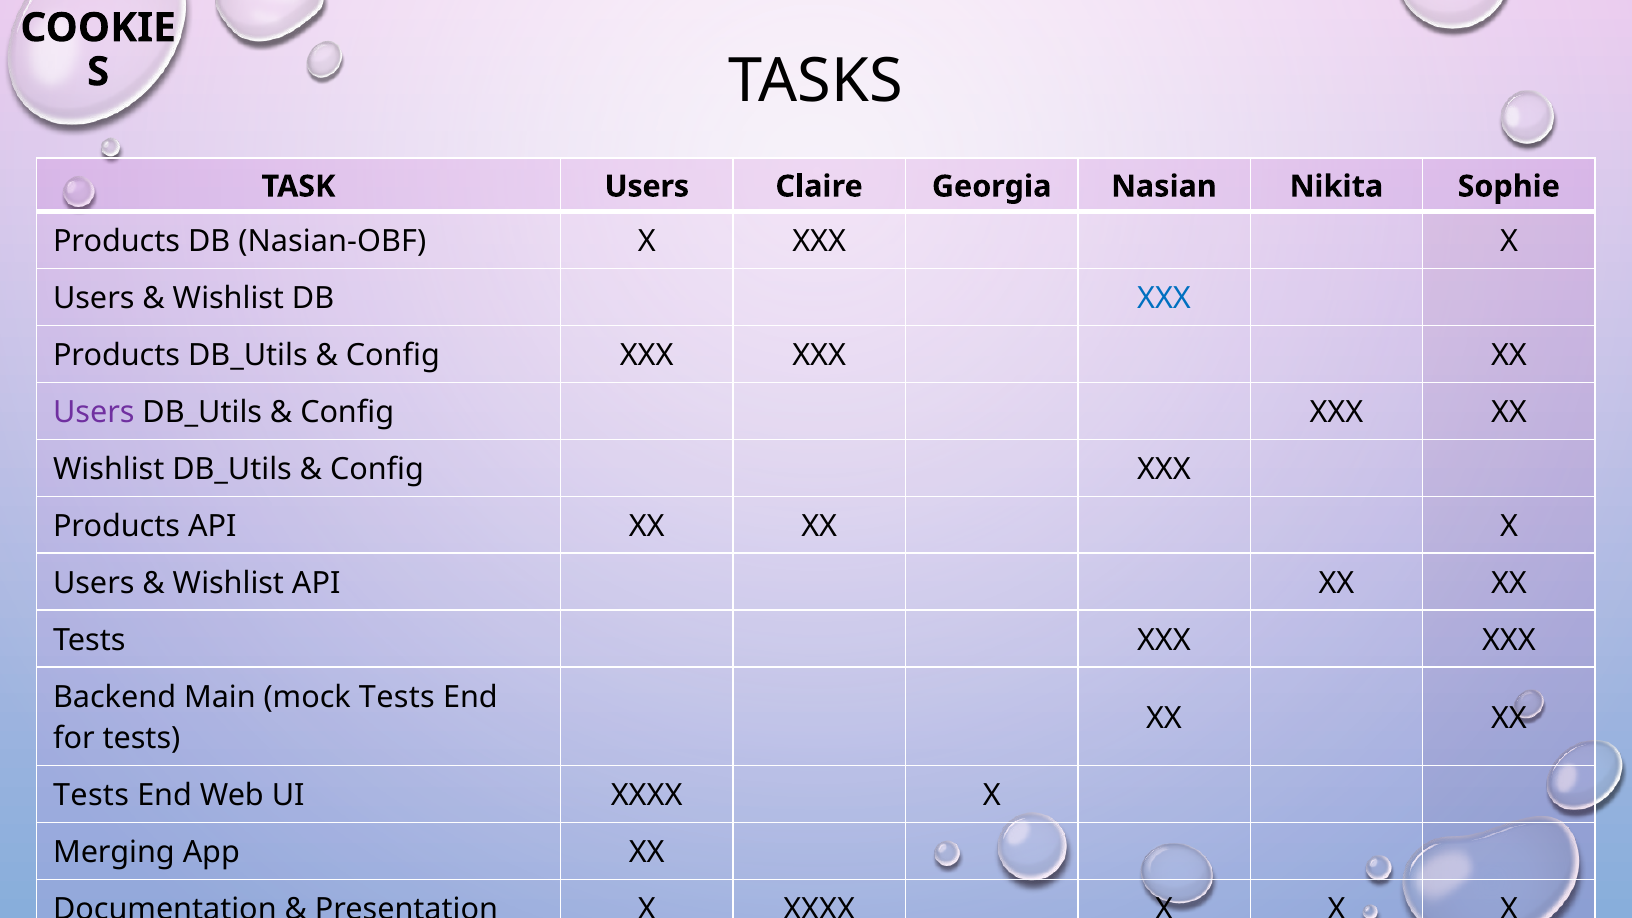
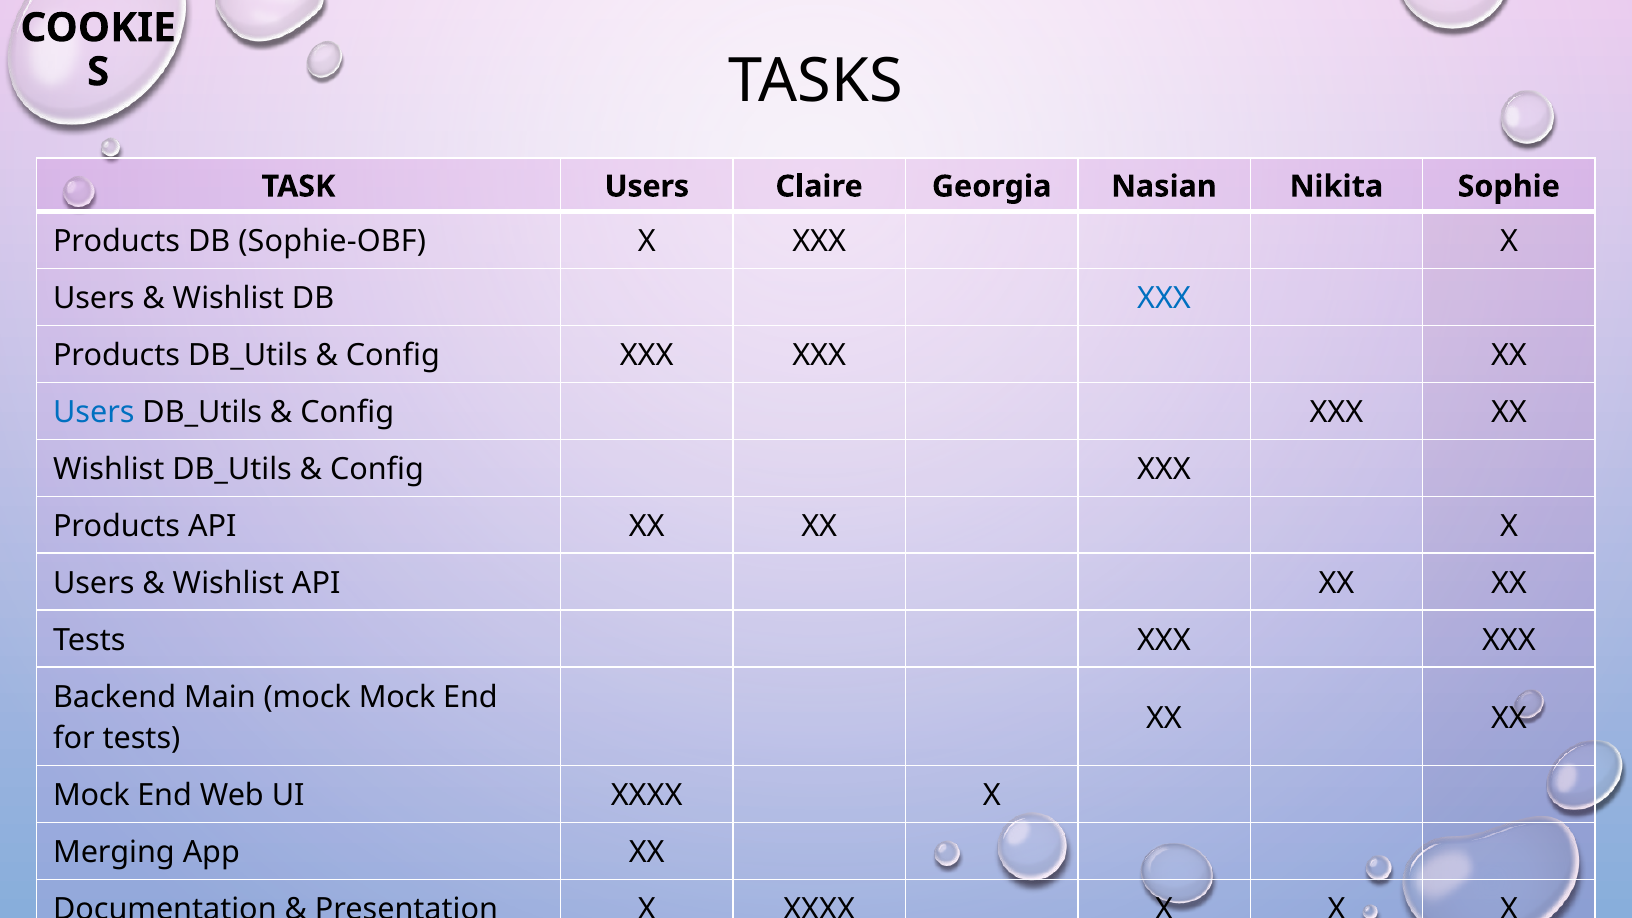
Nasian-OBF: Nasian-OBF -> Sophie-OBF
Users at (94, 413) colour: purple -> blue
mock Tests: Tests -> Mock
Tests at (91, 796): Tests -> Mock
